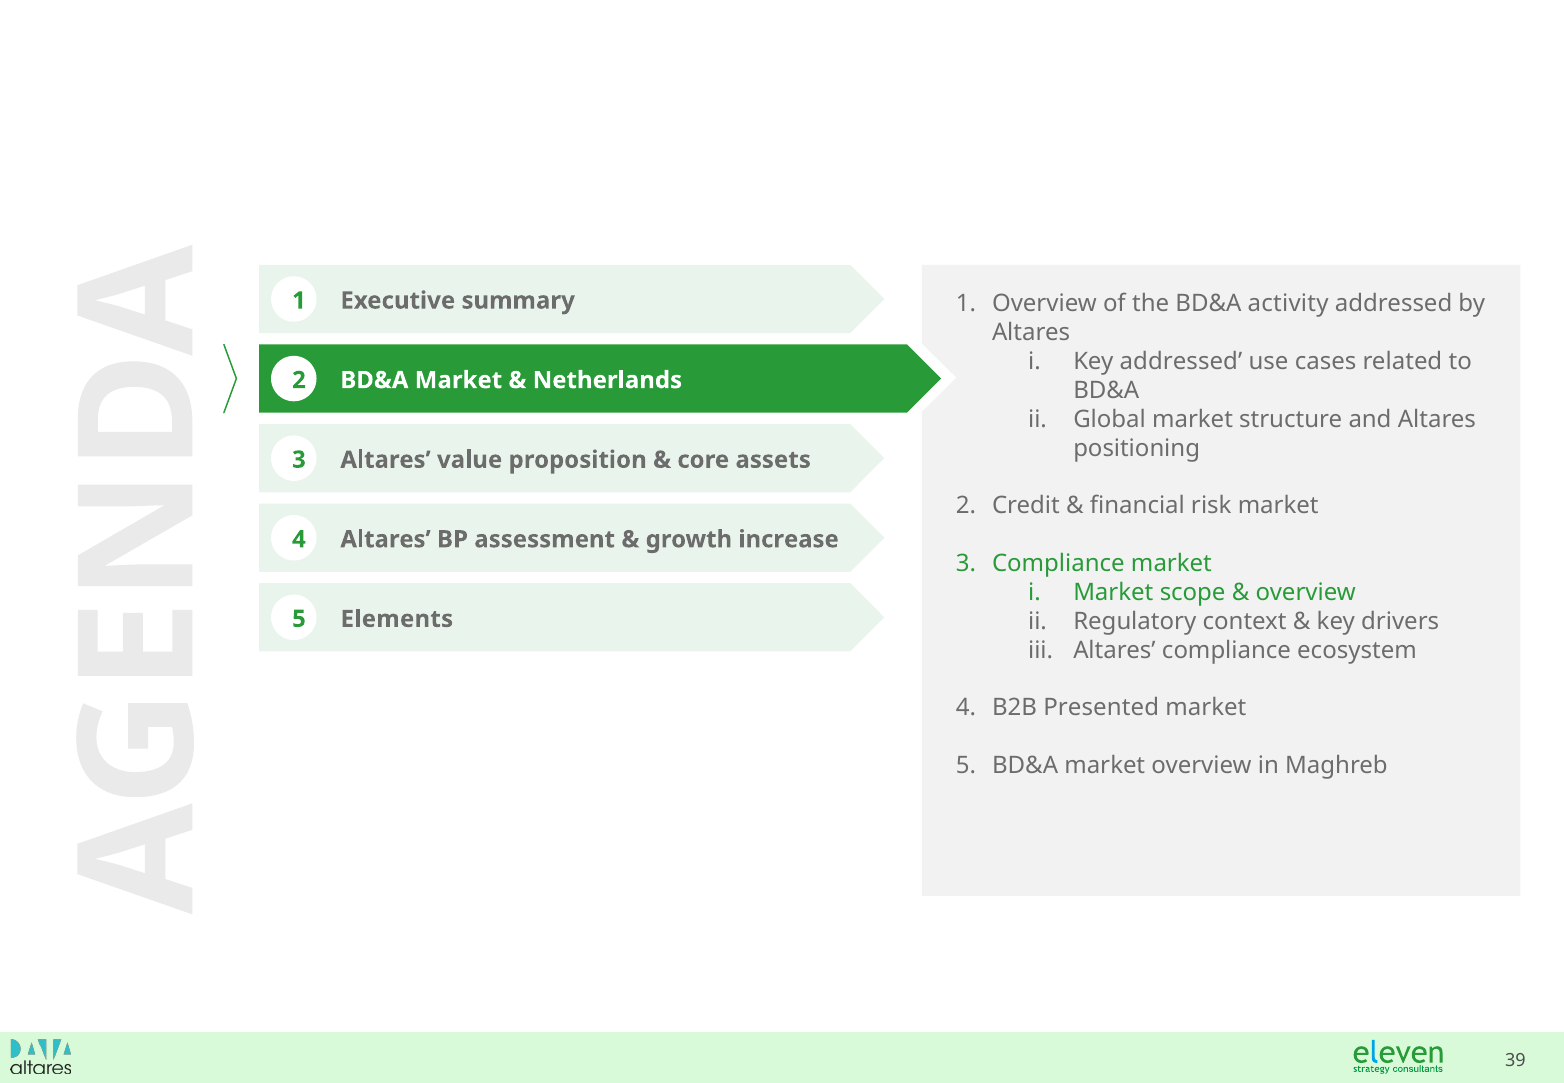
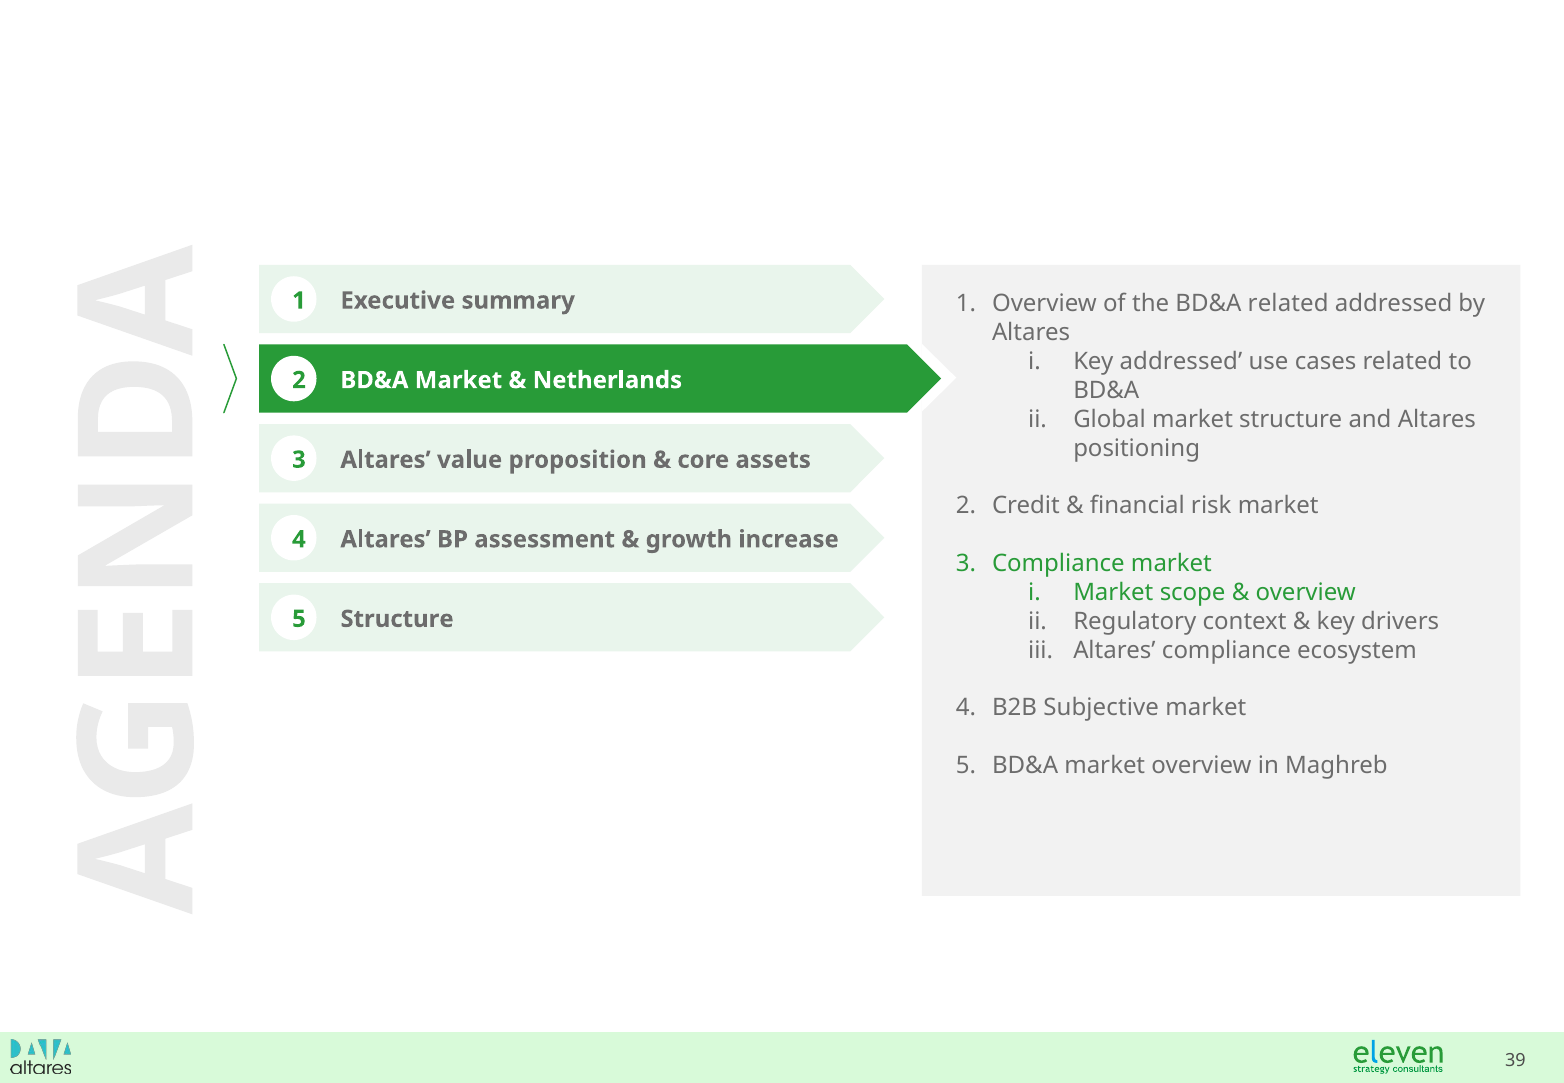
BD&A activity: activity -> related
Elements at (397, 619): Elements -> Structure
Presented: Presented -> Subjective
